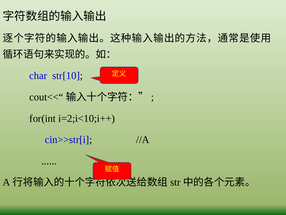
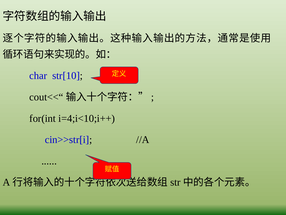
i=2;i<10;i++: i=2;i<10;i++ -> i=4;i<10;i++
